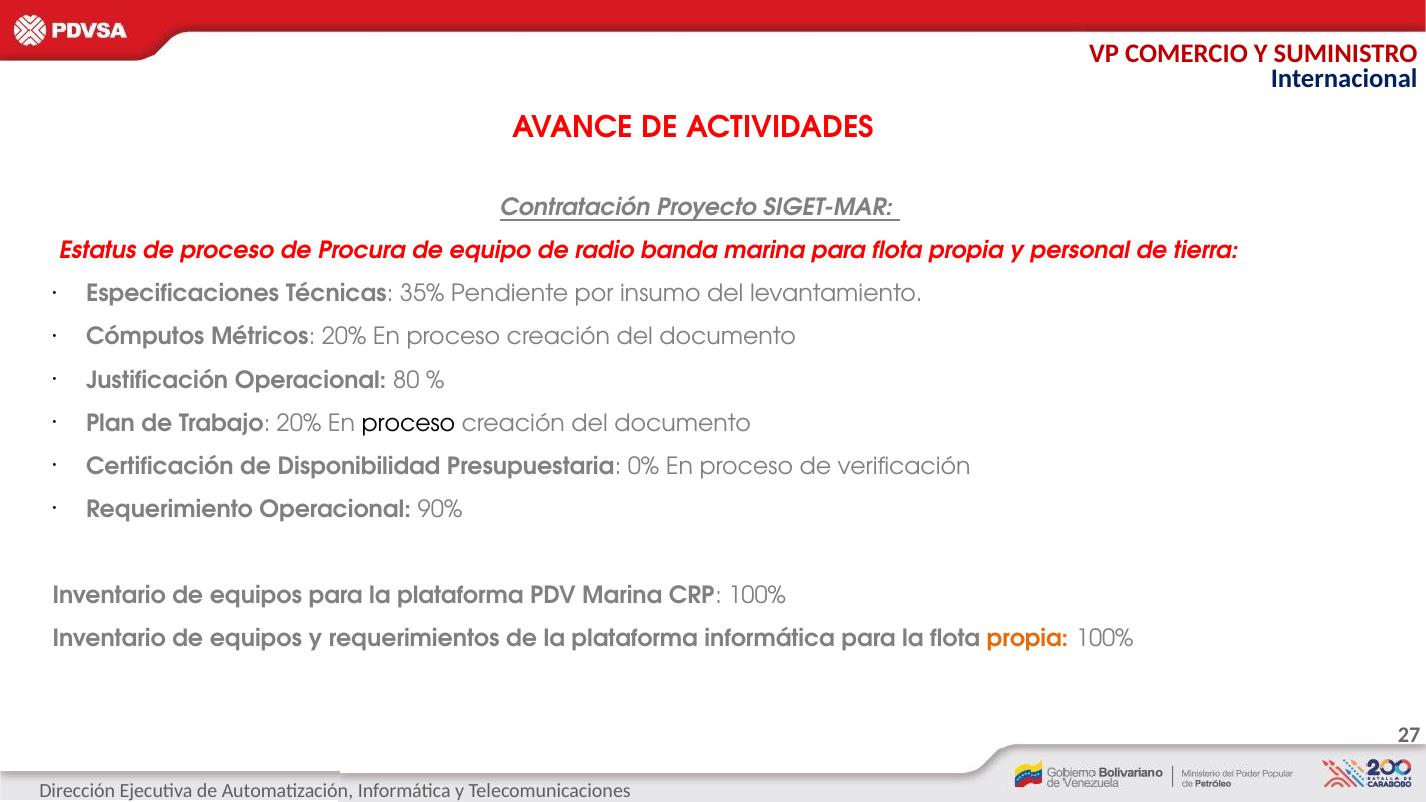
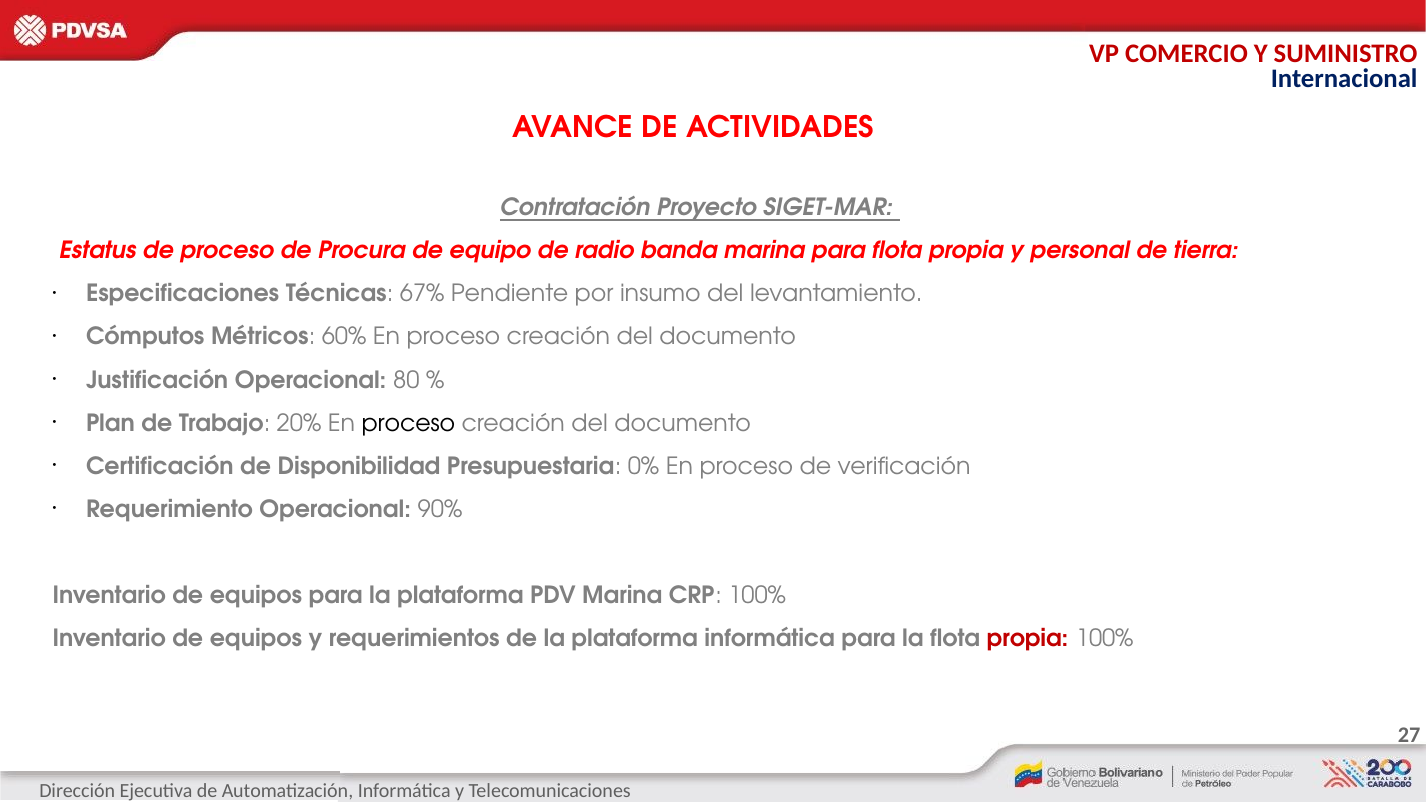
35%: 35% -> 67%
Métricos 20%: 20% -> 60%
propia at (1027, 639) colour: orange -> red
